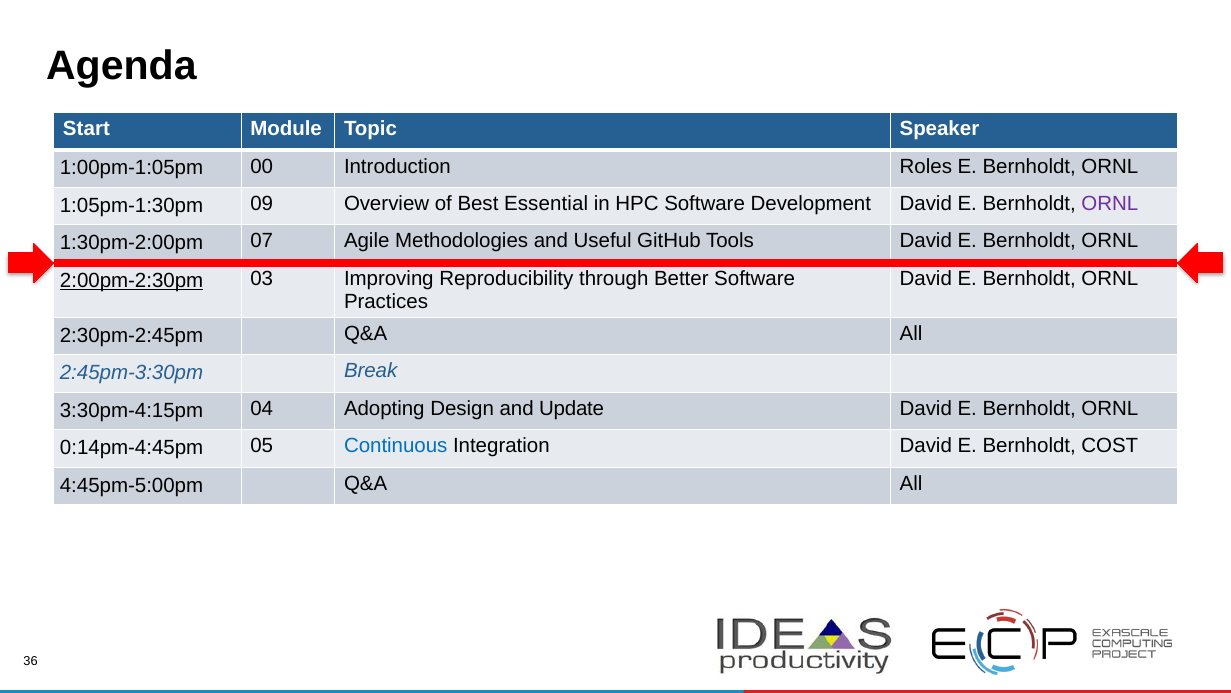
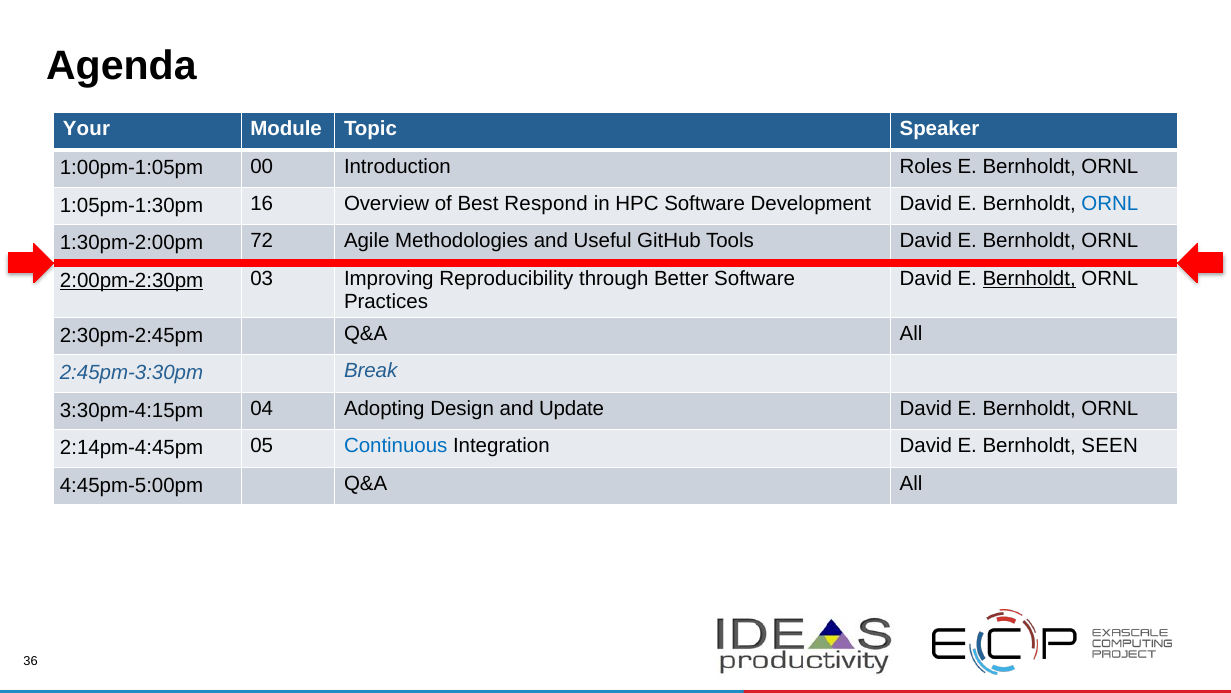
Start: Start -> Your
09: 09 -> 16
Essential: Essential -> Respond
ORNL at (1110, 204) colour: purple -> blue
07: 07 -> 72
Bernholdt at (1029, 279) underline: none -> present
0:14pm-4:45pm: 0:14pm-4:45pm -> 2:14pm-4:45pm
COST: COST -> SEEN
